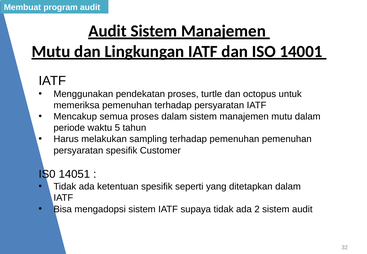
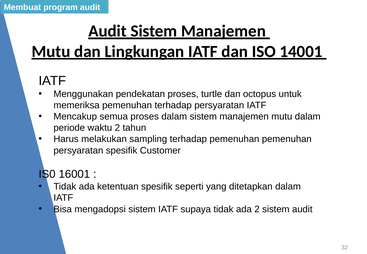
waktu 5: 5 -> 2
14051: 14051 -> 16001
